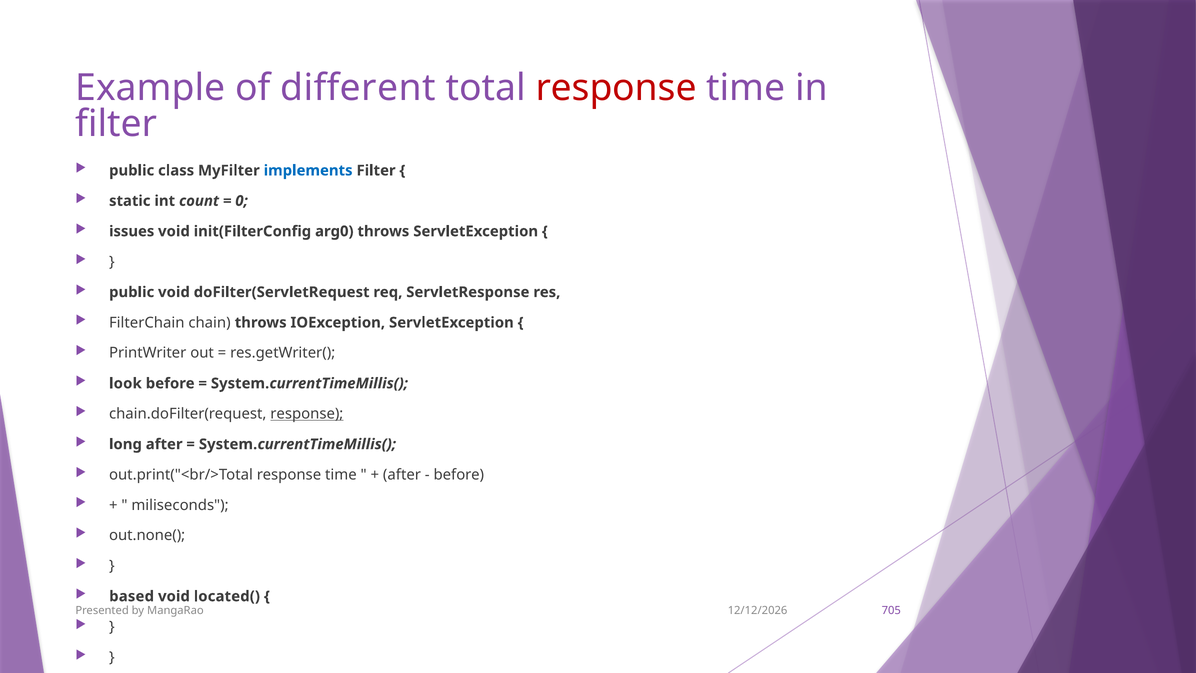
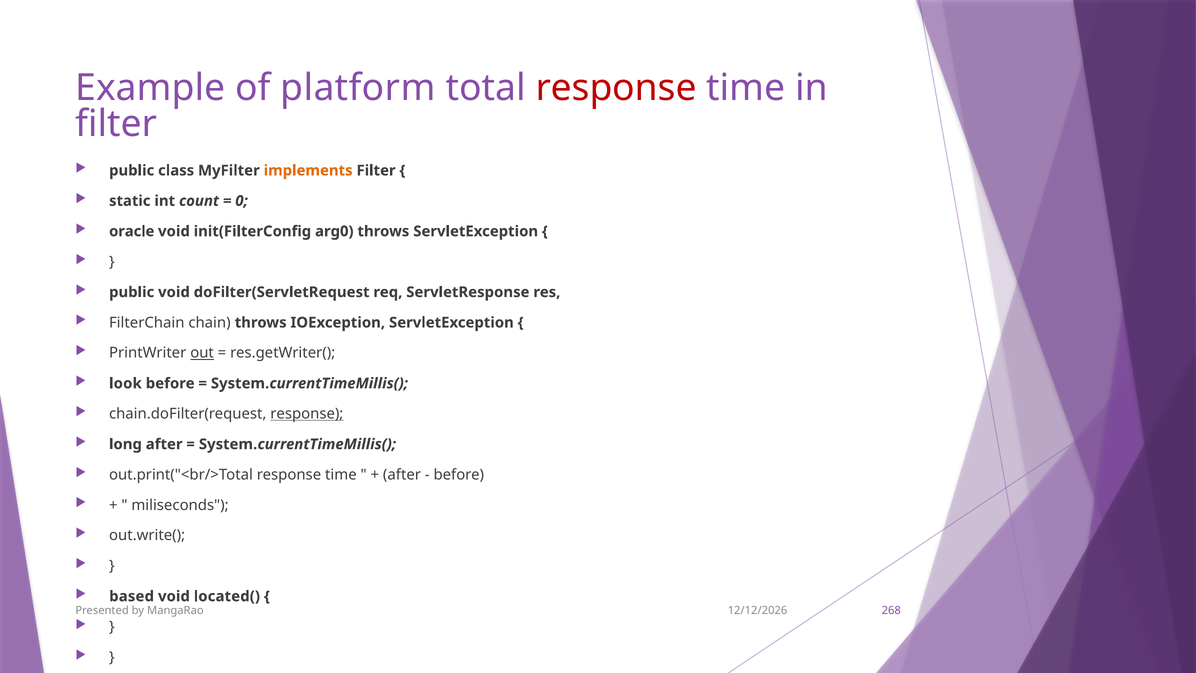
different: different -> platform
implements colour: blue -> orange
issues: issues -> oracle
out underline: none -> present
out.none(: out.none( -> out.write(
705: 705 -> 268
